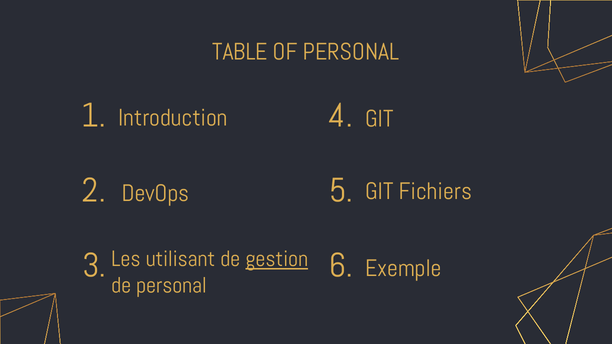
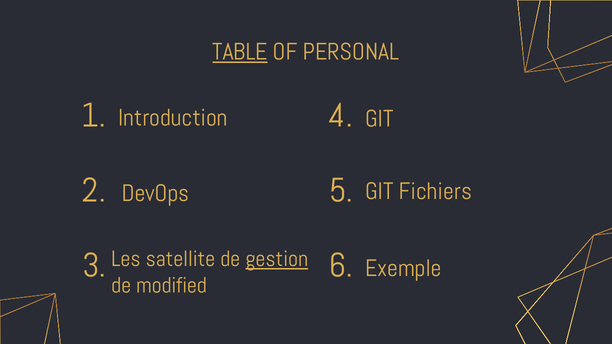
TABLE underline: none -> present
utilisant: utilisant -> satellite
de personal: personal -> modified
